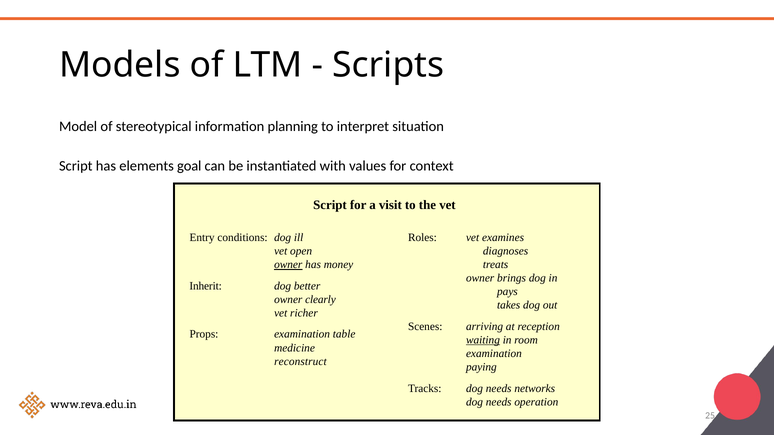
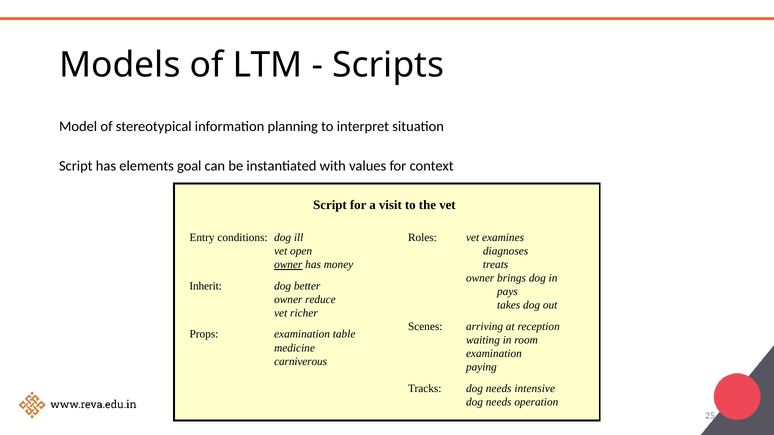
clearly: clearly -> reduce
waiting underline: present -> none
reconstruct: reconstruct -> carniverous
networks: networks -> intensive
